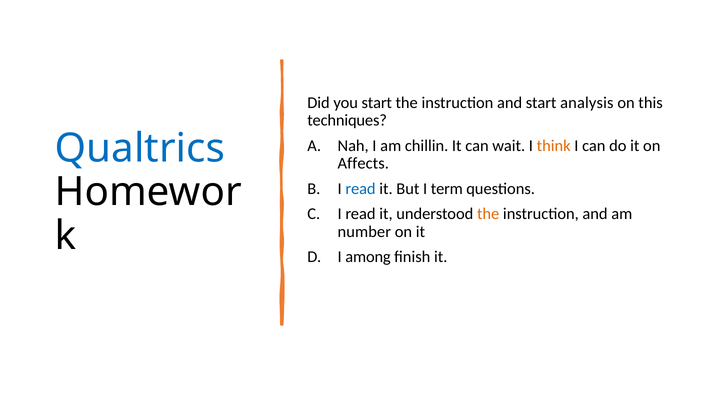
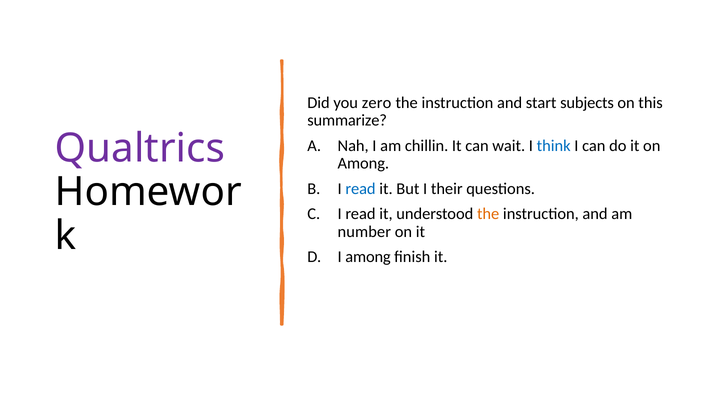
you start: start -> zero
analysis: analysis -> subjects
techniques: techniques -> summarize
Qualtrics colour: blue -> purple
think colour: orange -> blue
Affects at (363, 163): Affects -> Among
term: term -> their
